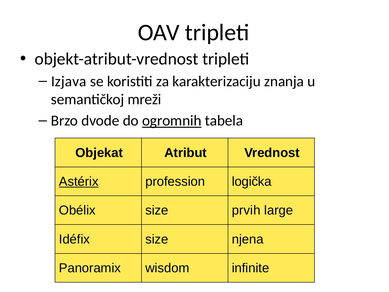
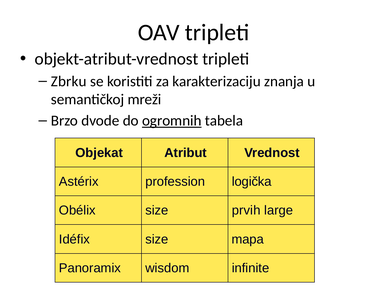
Izjava: Izjava -> Zbrku
Astérix underline: present -> none
njena: njena -> mapa
